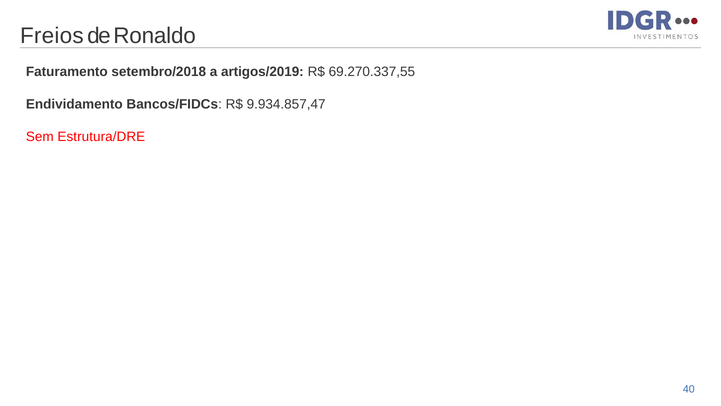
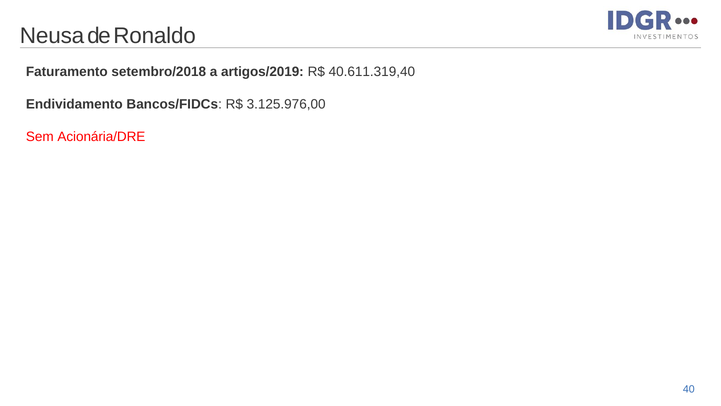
Freios: Freios -> Neusa
69.270.337,55: 69.270.337,55 -> 40.611.319,40
9.934.857,47: 9.934.857,47 -> 3.125.976,00
Estrutura/DRE: Estrutura/DRE -> Acionária/DRE
